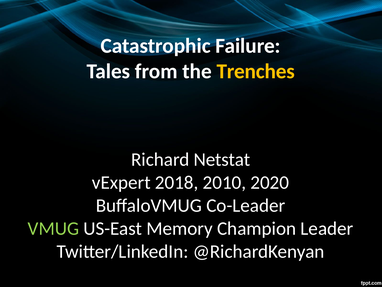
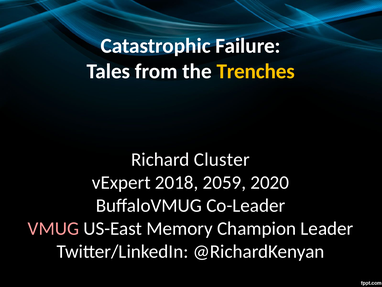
Netstat: Netstat -> Cluster
2010: 2010 -> 2059
VMUG colour: light green -> pink
